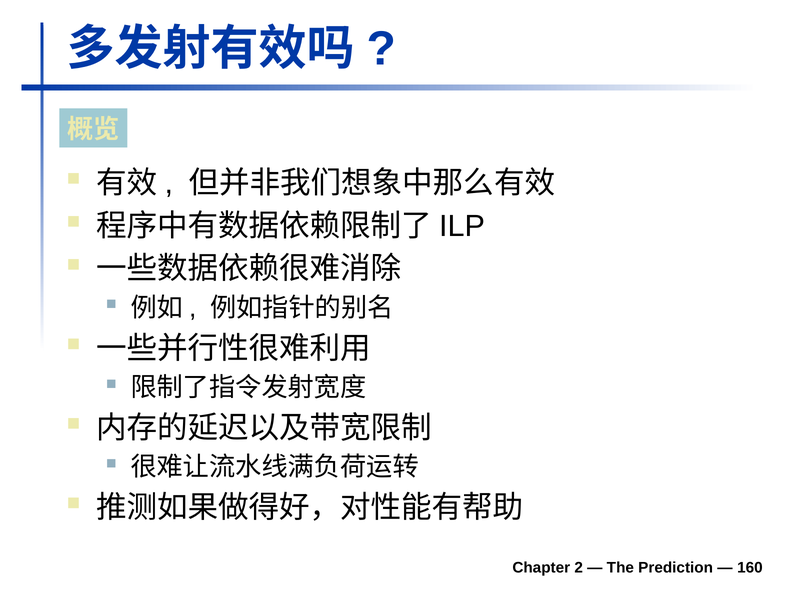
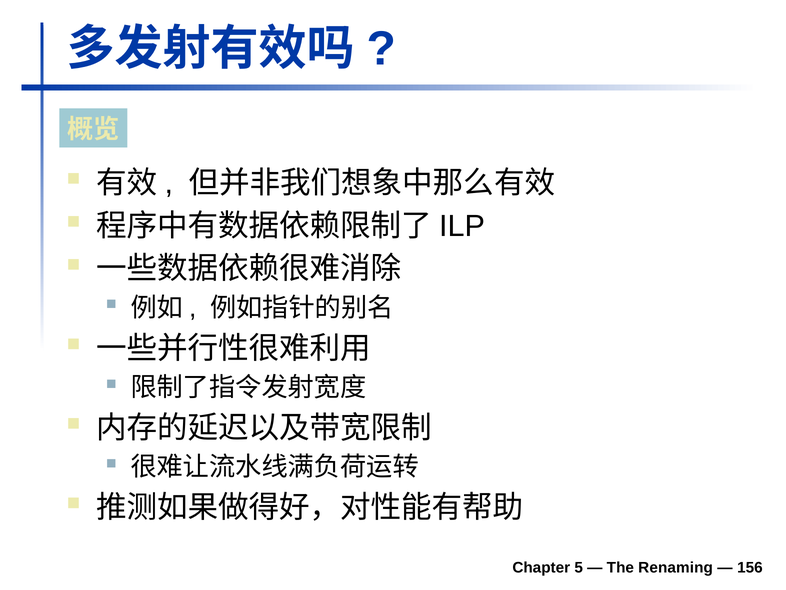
2: 2 -> 5
Prediction: Prediction -> Renaming
160: 160 -> 156
